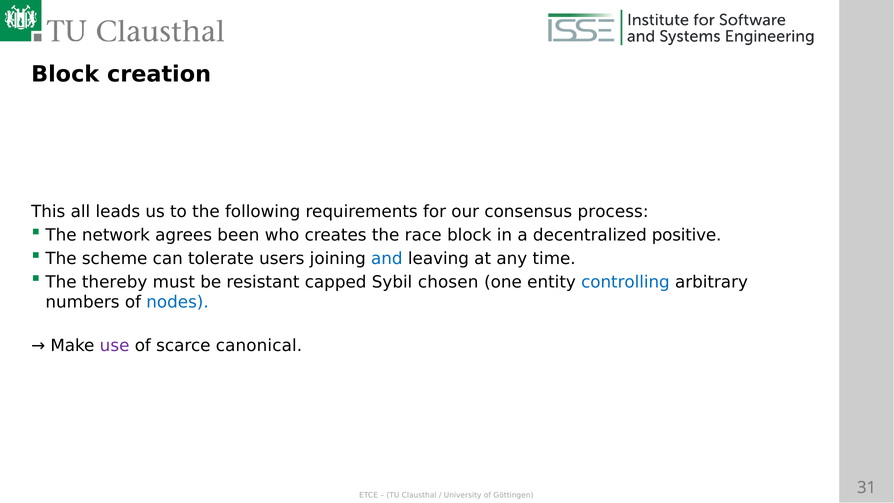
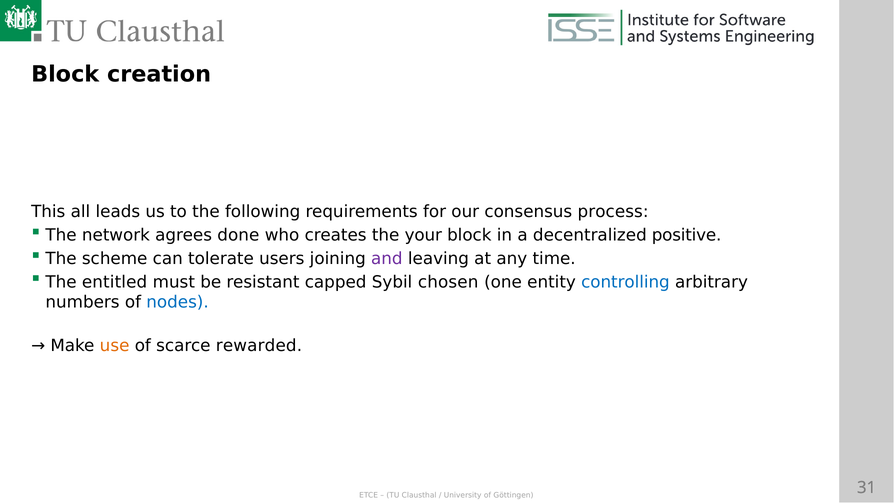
been: been -> done
race: race -> your
and colour: blue -> purple
thereby: thereby -> entitled
use colour: purple -> orange
canonical: canonical -> rewarded
